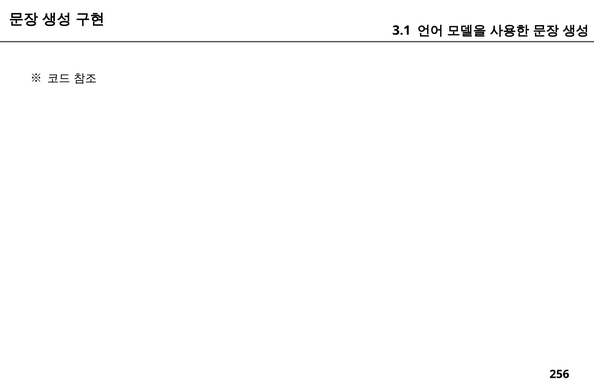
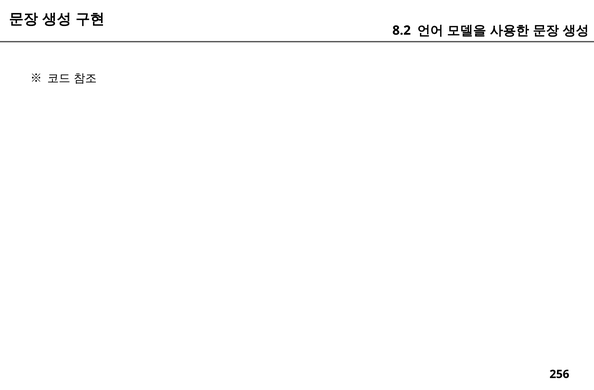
3.1: 3.1 -> 8.2
